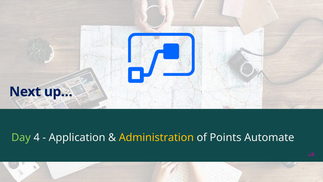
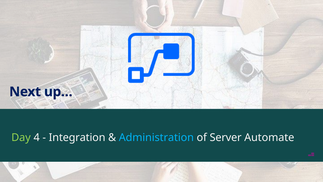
Application: Application -> Integration
Administration colour: yellow -> light blue
Points: Points -> Server
